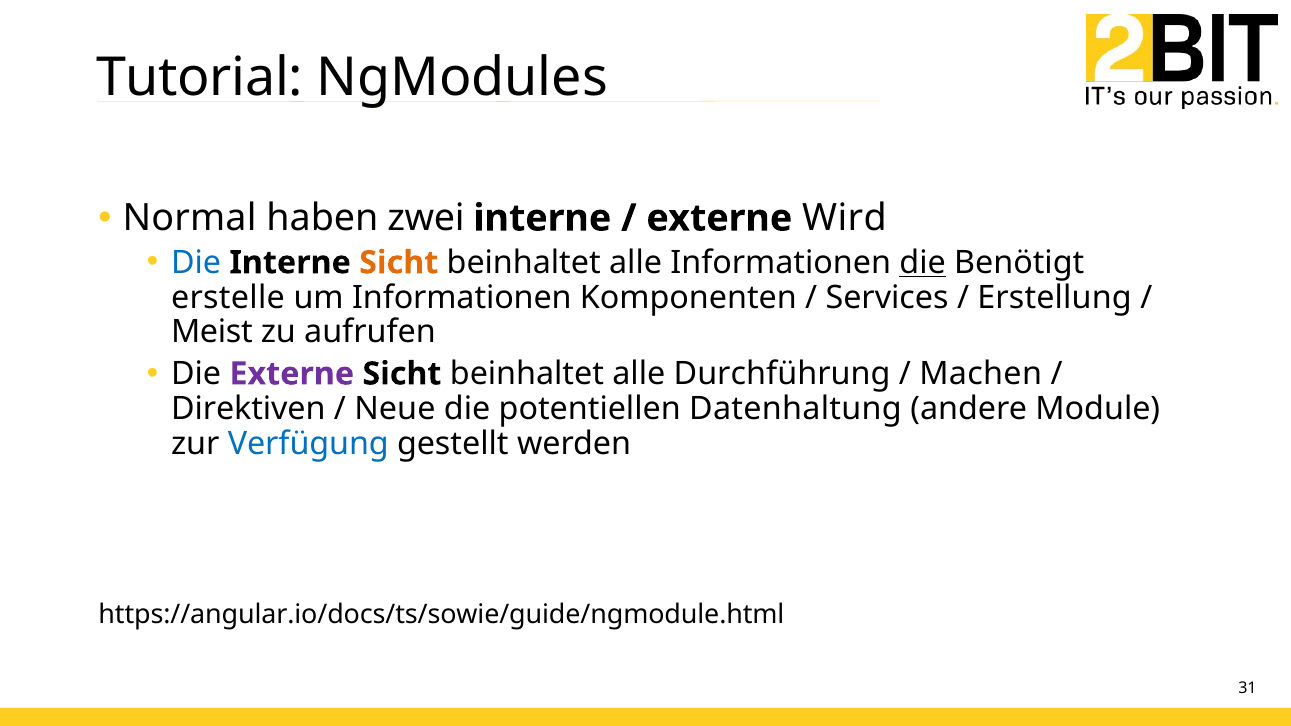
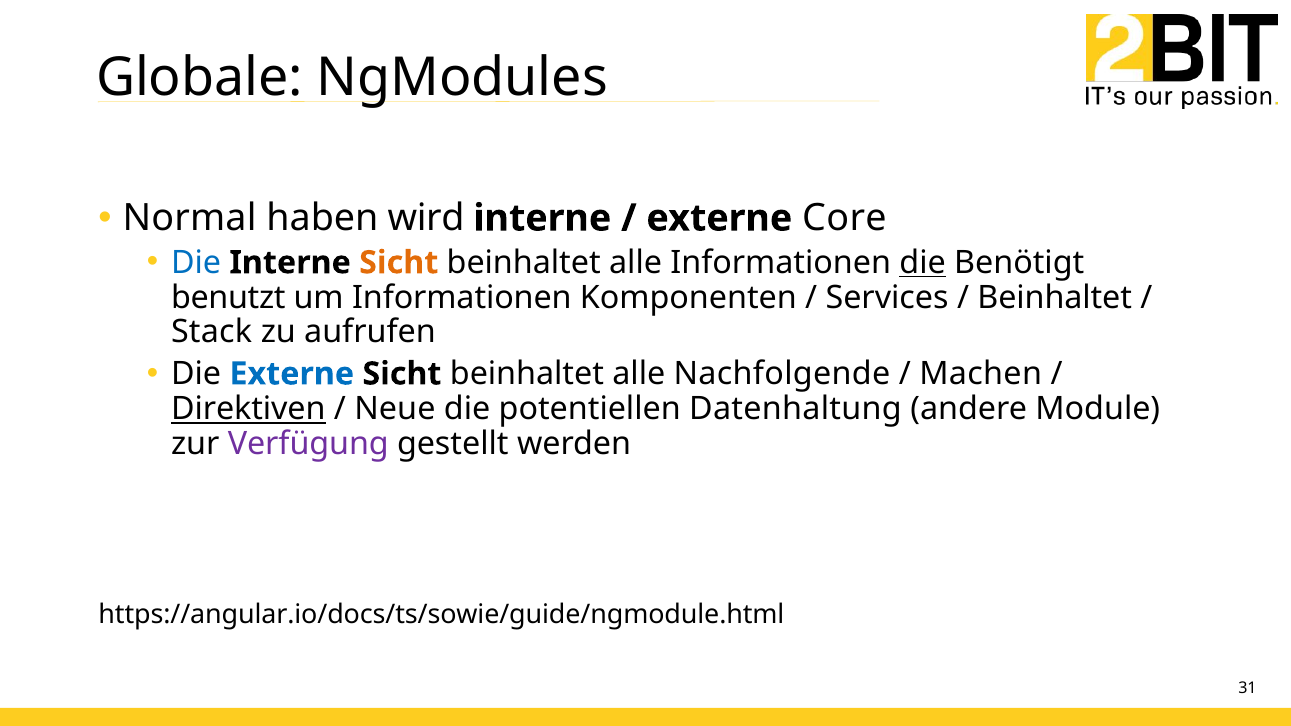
Tutorial: Tutorial -> Globale
zwei: zwei -> wird
Wird: Wird -> Core
erstelle: erstelle -> benutzt
Erstellung at (1055, 298): Erstellung -> Beinhaltet
Meist: Meist -> Stack
Externe at (292, 374) colour: purple -> blue
Durchführung: Durchführung -> Nachfolgende
Direktiven underline: none -> present
Verfügung colour: blue -> purple
